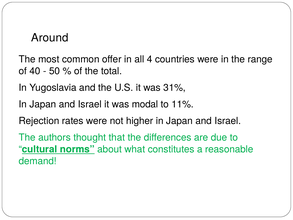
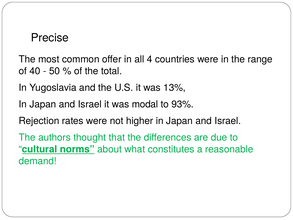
Around: Around -> Precise
31%: 31% -> 13%
11%: 11% -> 93%
